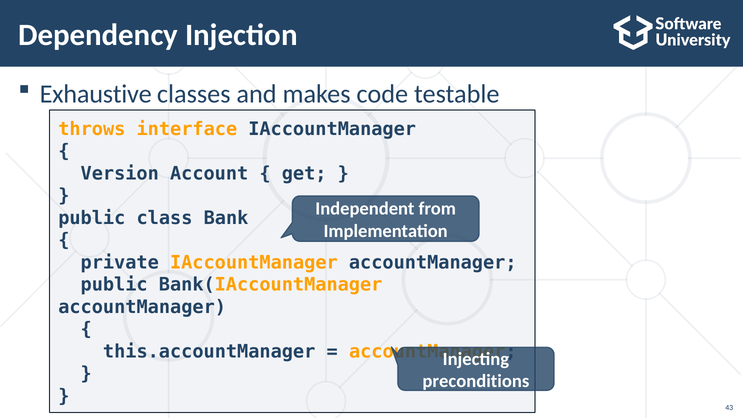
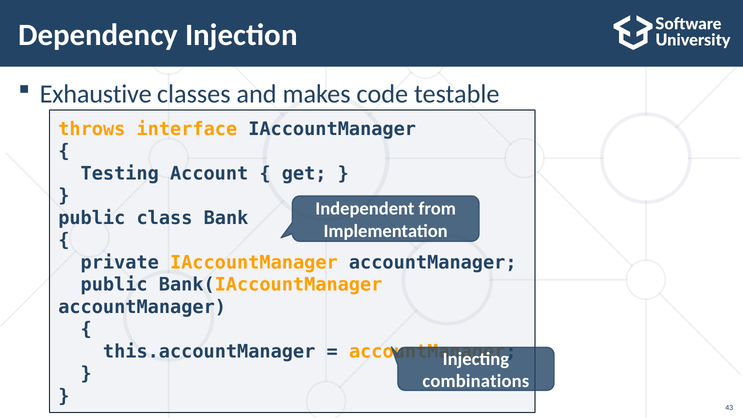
Version: Version -> Testing
preconditions: preconditions -> combinations
